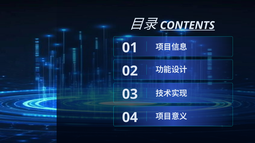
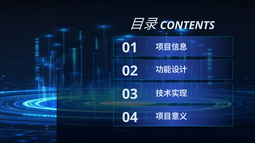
CONTENTS underline: present -> none
